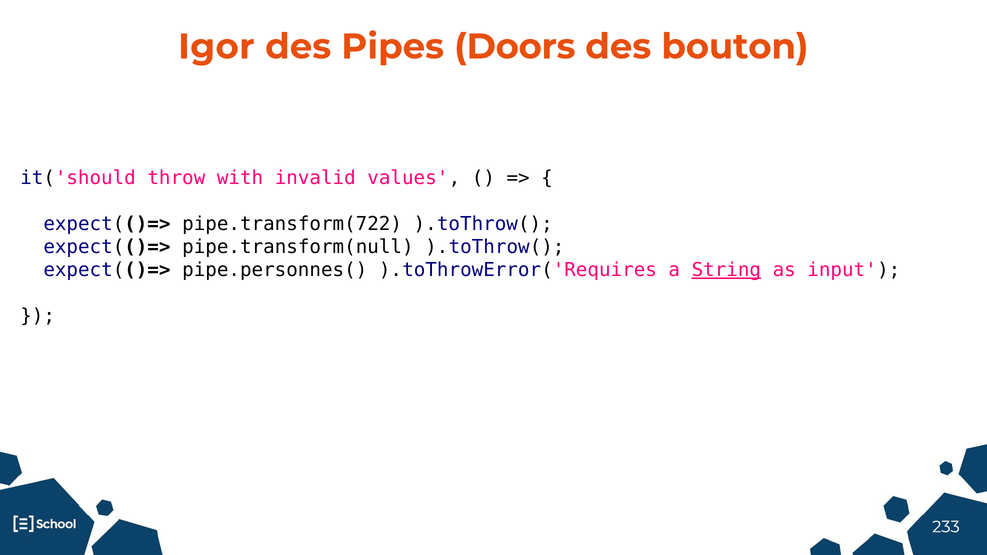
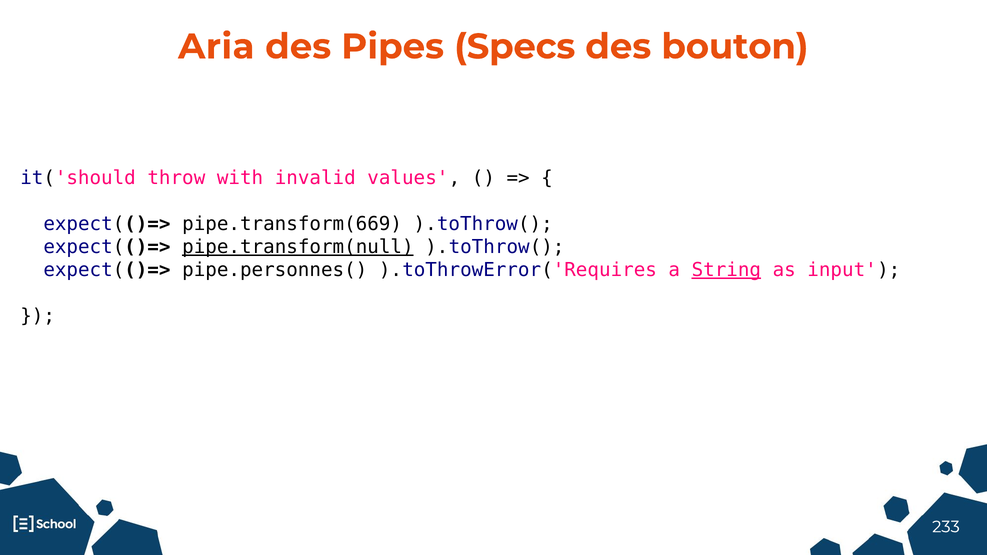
Igor: Igor -> Aria
Doors: Doors -> Specs
pipe.transform(722: pipe.transform(722 -> pipe.transform(669
pipe.transform(null underline: none -> present
